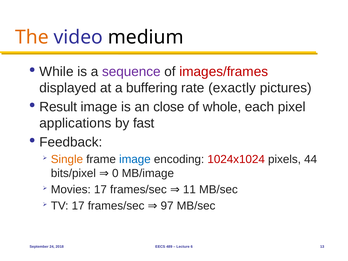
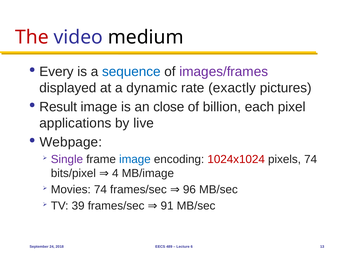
The colour: orange -> red
While: While -> Every
sequence colour: purple -> blue
images/frames colour: red -> purple
buffering: buffering -> dynamic
whole: whole -> billion
fast: fast -> live
Feedback: Feedback -> Webpage
Single colour: orange -> purple
pixels 44: 44 -> 74
0: 0 -> 4
Movies 17: 17 -> 74
11: 11 -> 96
TV 17: 17 -> 39
97: 97 -> 91
